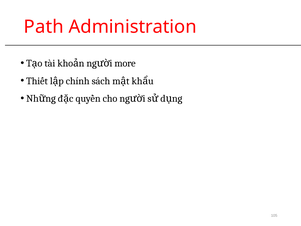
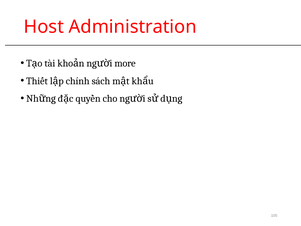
Path: Path -> Host
